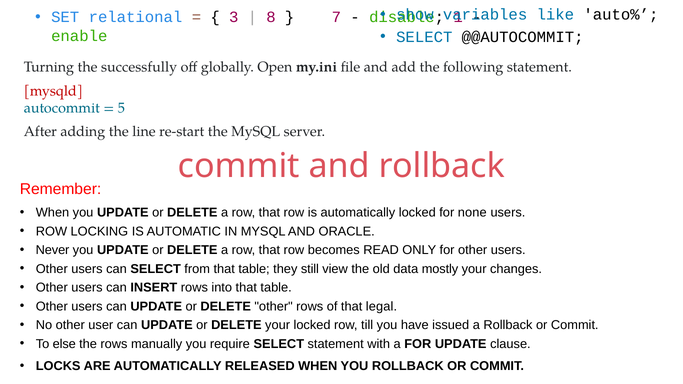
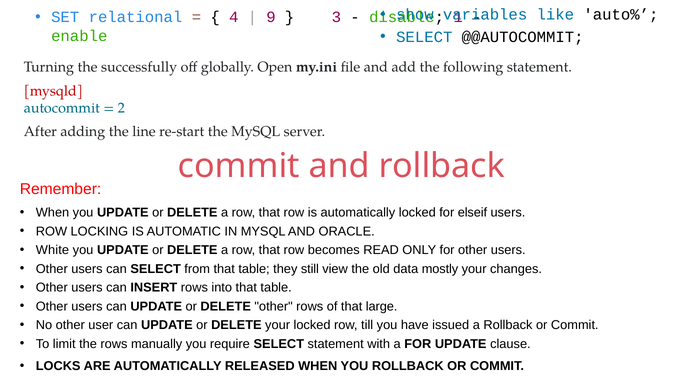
3: 3 -> 4
8: 8 -> 9
7: 7 -> 3
5: 5 -> 2
none: none -> elseif
Never: Never -> White
legal: legal -> large
else: else -> limit
